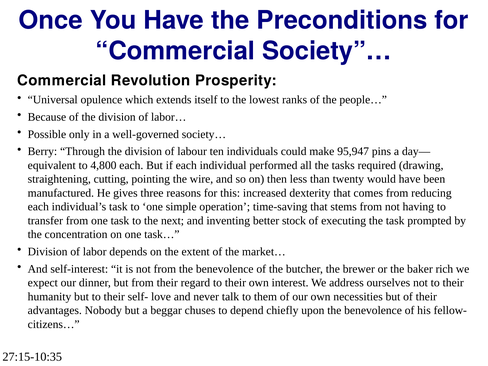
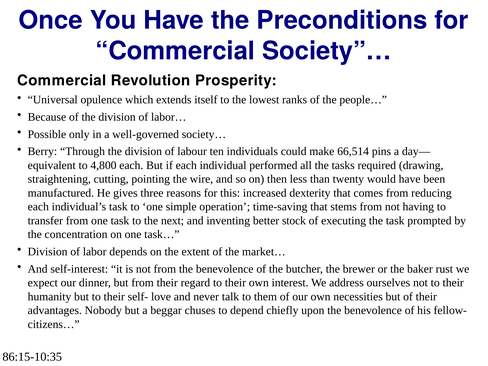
95,947: 95,947 -> 66,514
rich: rich -> rust
27:15-10:35: 27:15-10:35 -> 86:15-10:35
